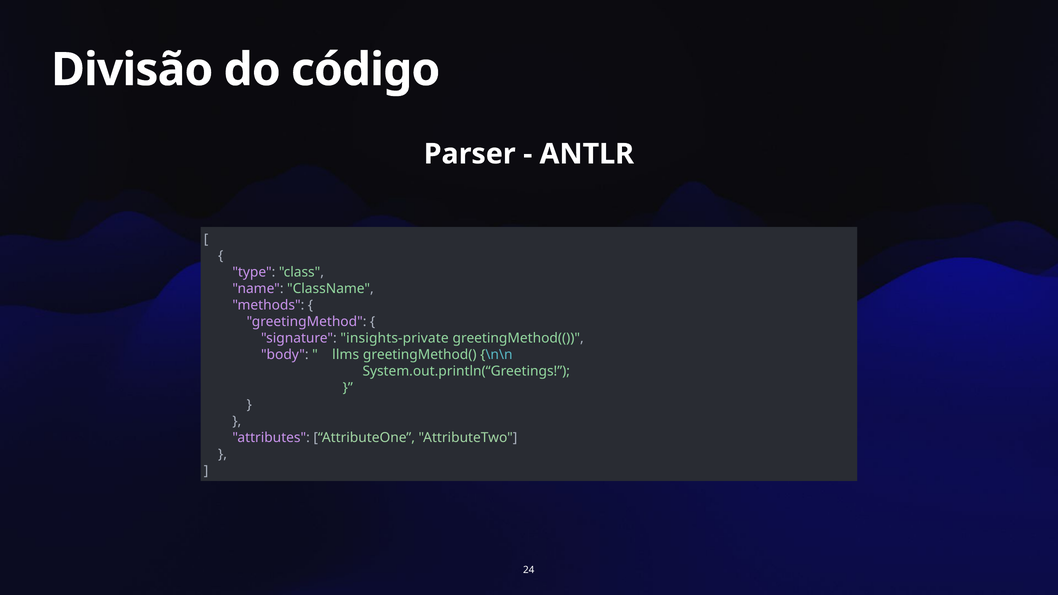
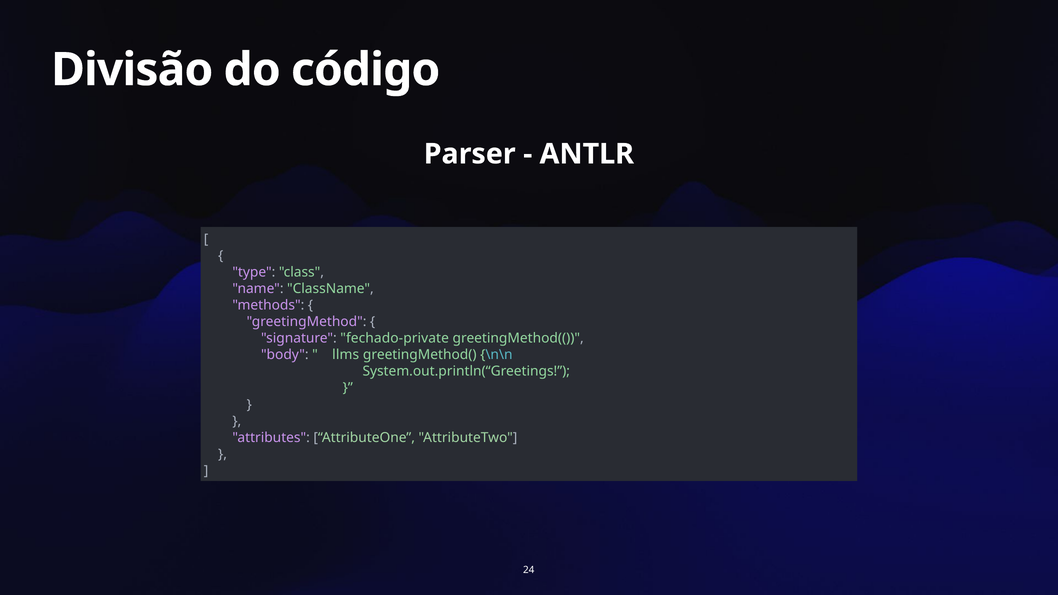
insights-private: insights-private -> fechado-private
